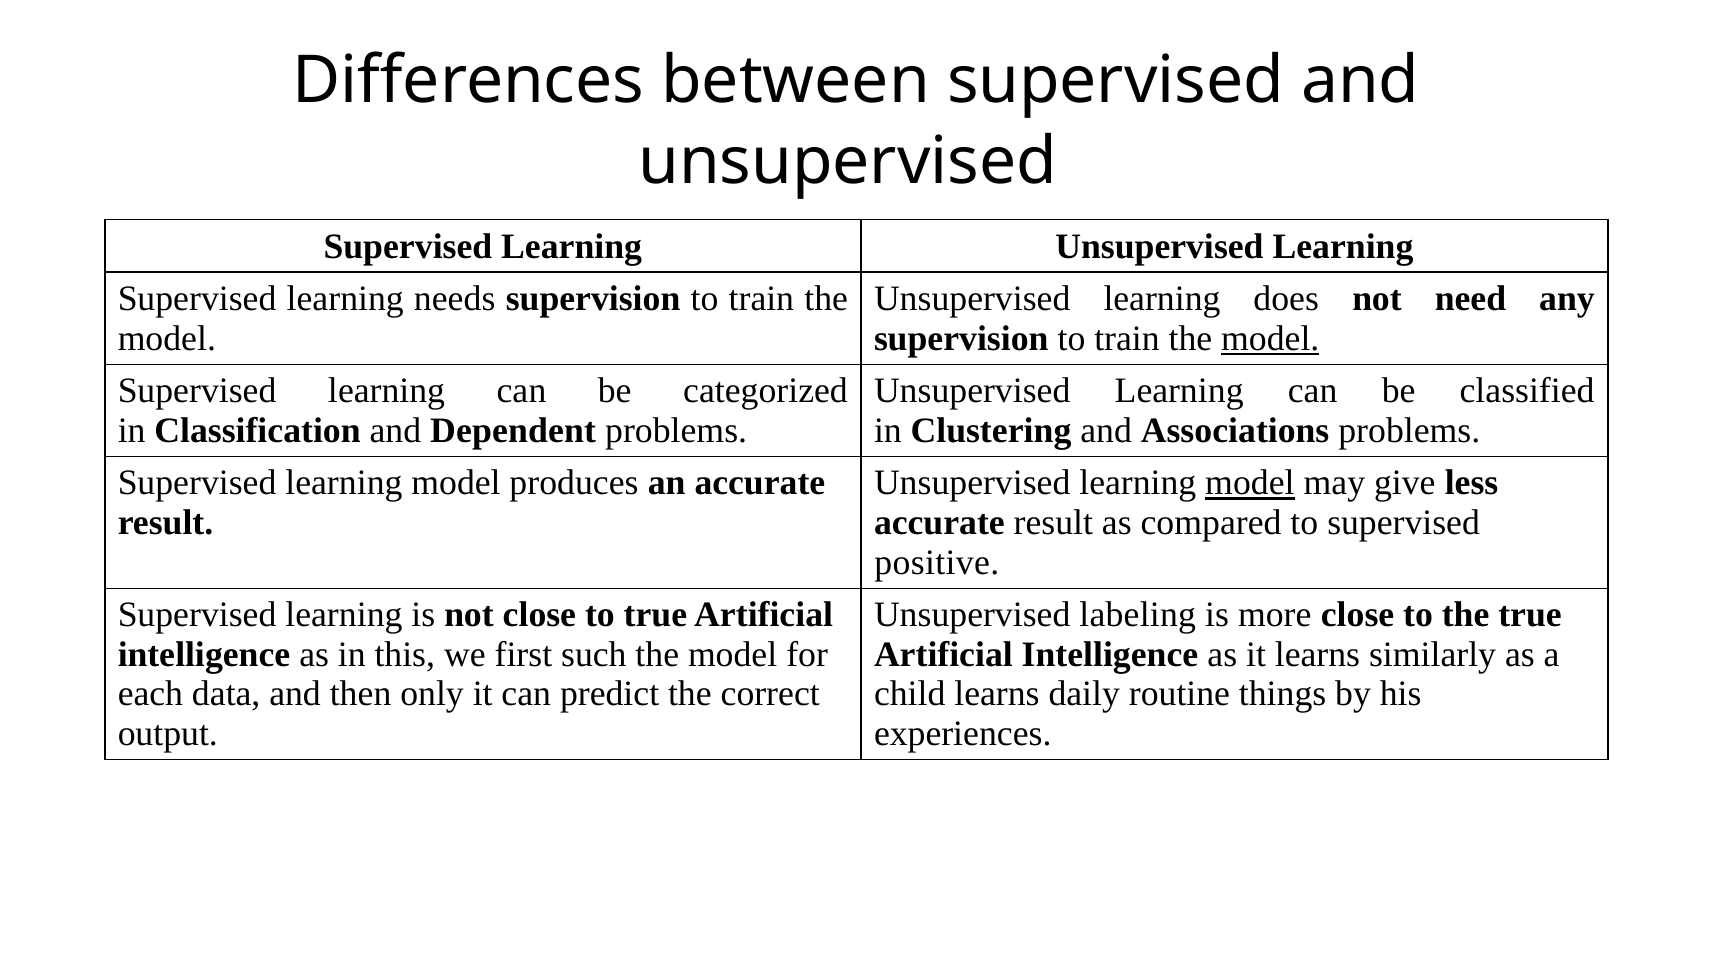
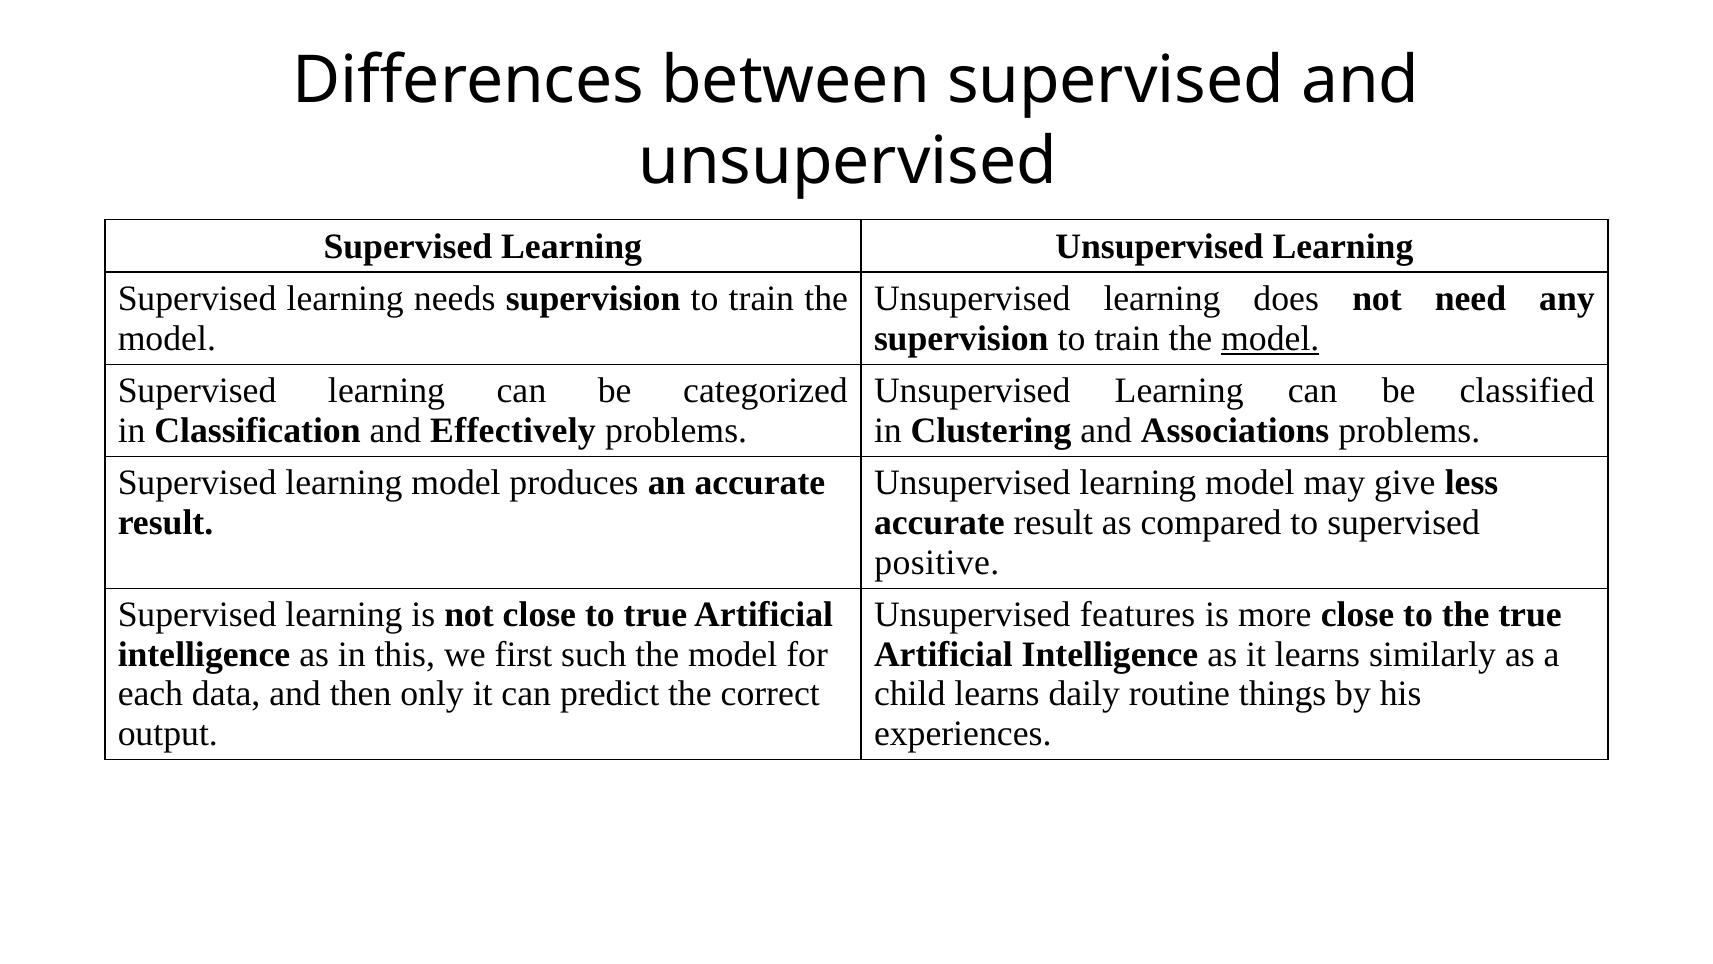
Dependent: Dependent -> Effectively
model at (1250, 483) underline: present -> none
labeling: labeling -> features
